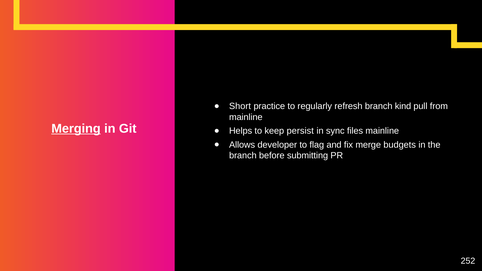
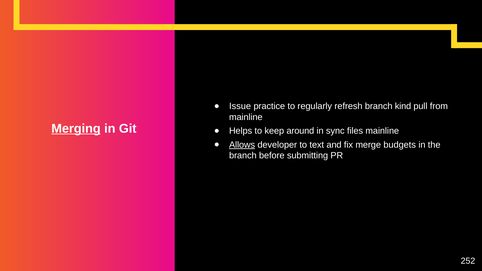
Short: Short -> Issue
persist: persist -> around
Allows underline: none -> present
flag: flag -> text
